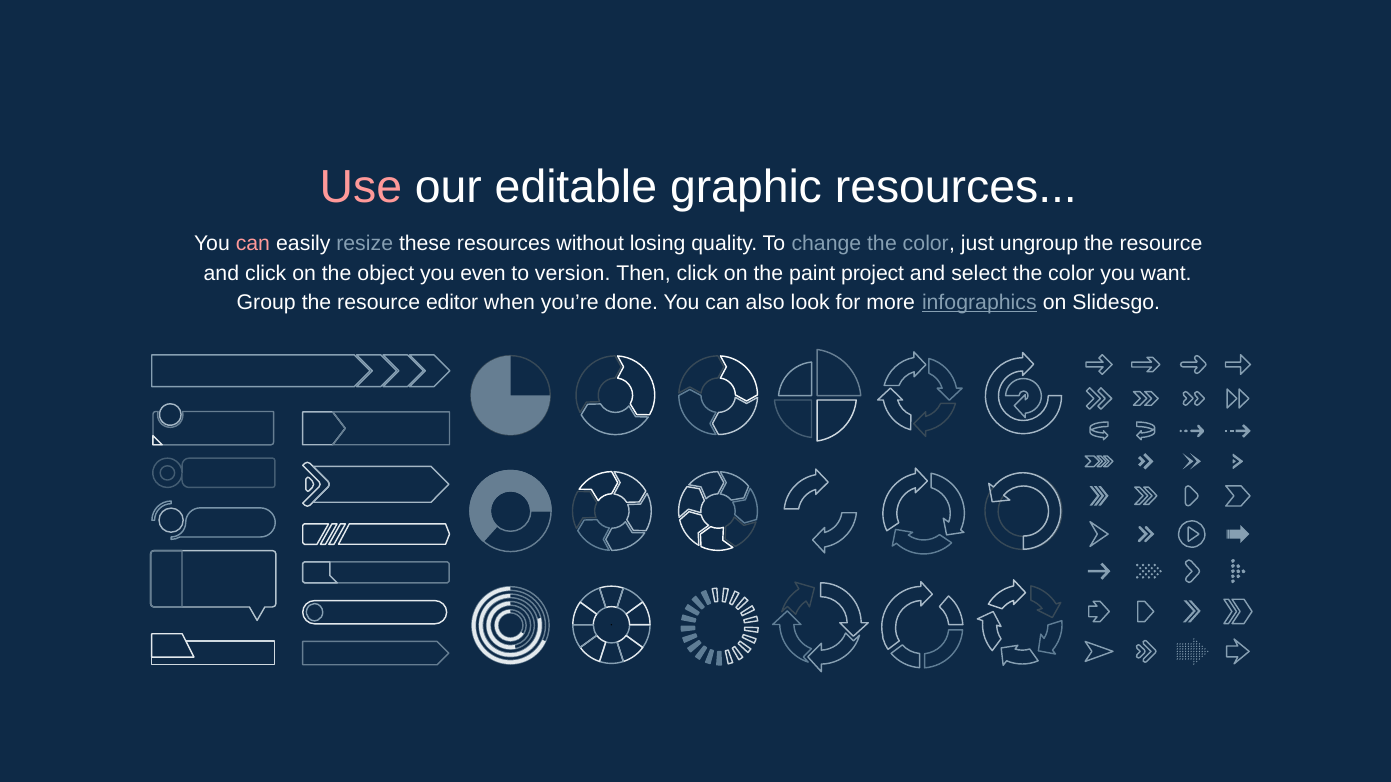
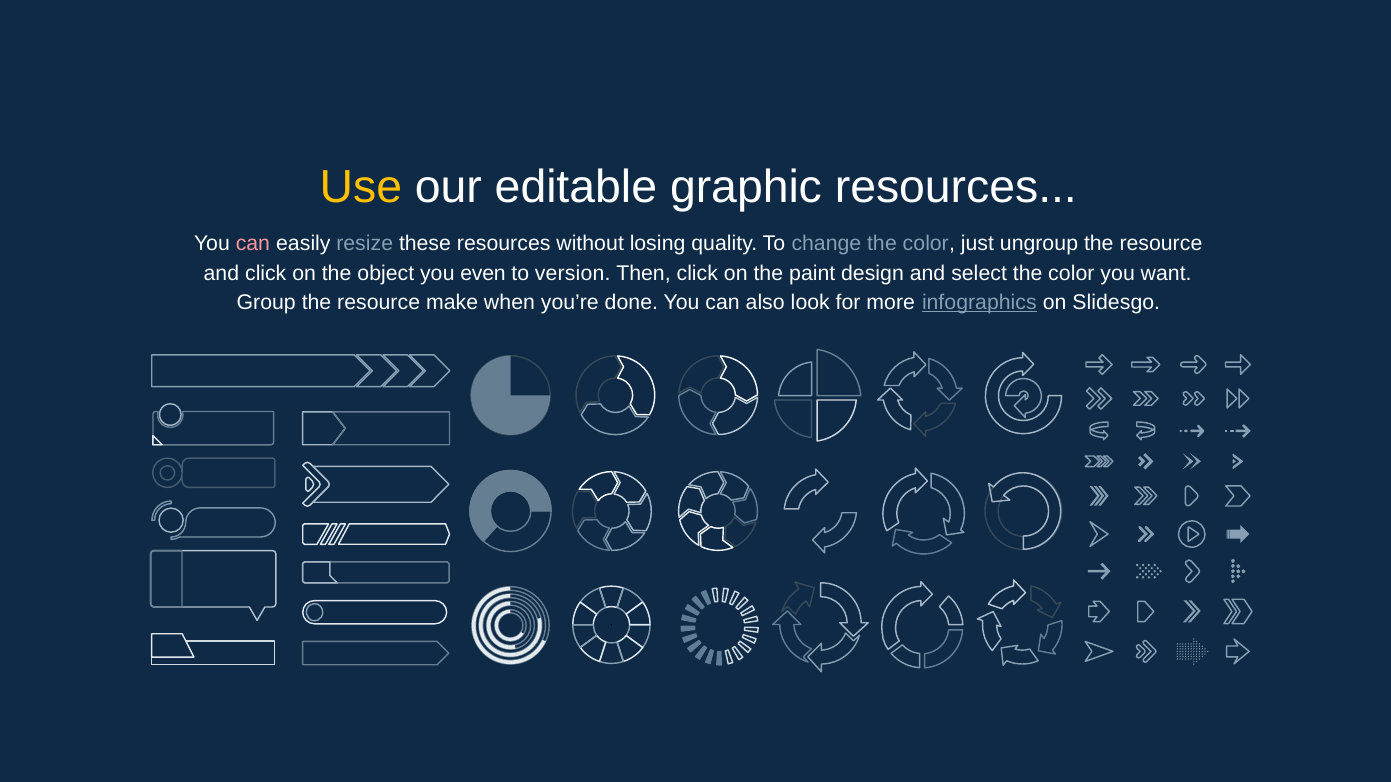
Use colour: pink -> yellow
project: project -> design
editor: editor -> make
